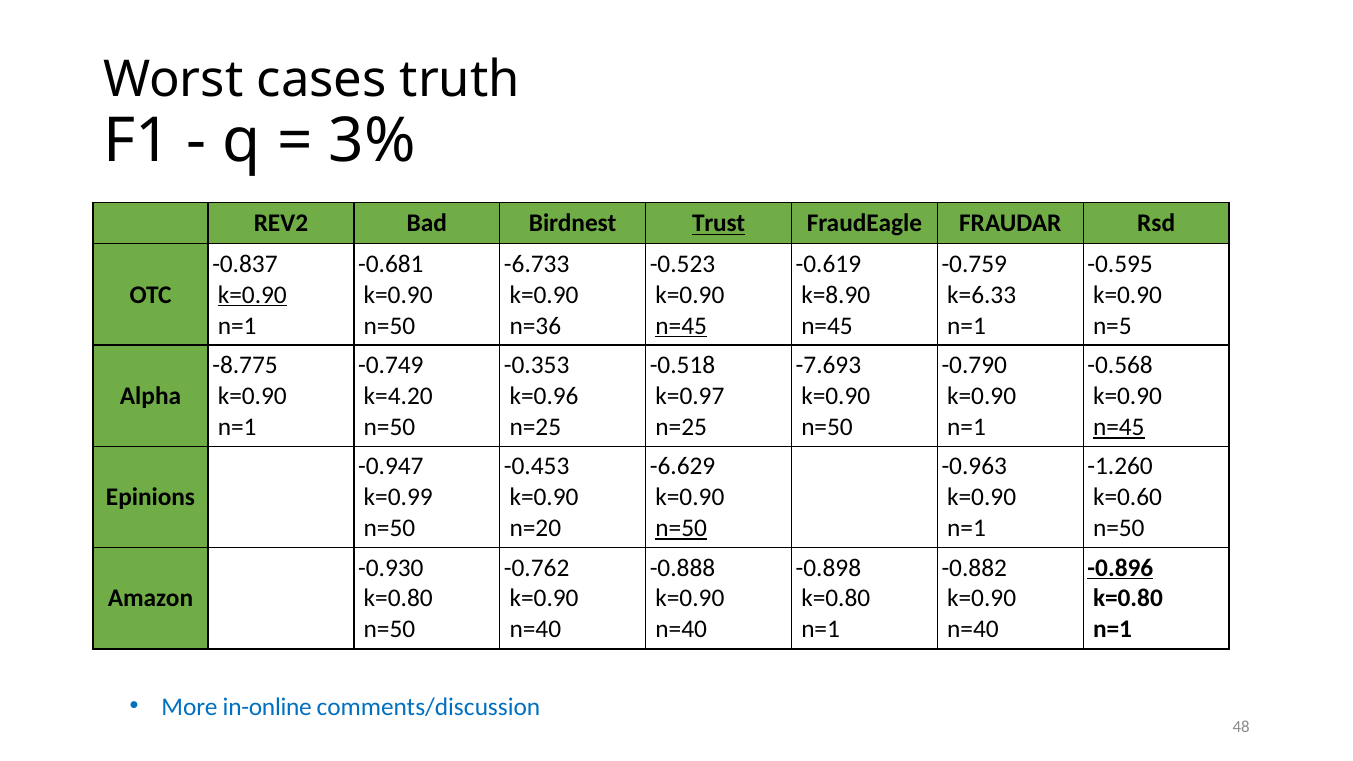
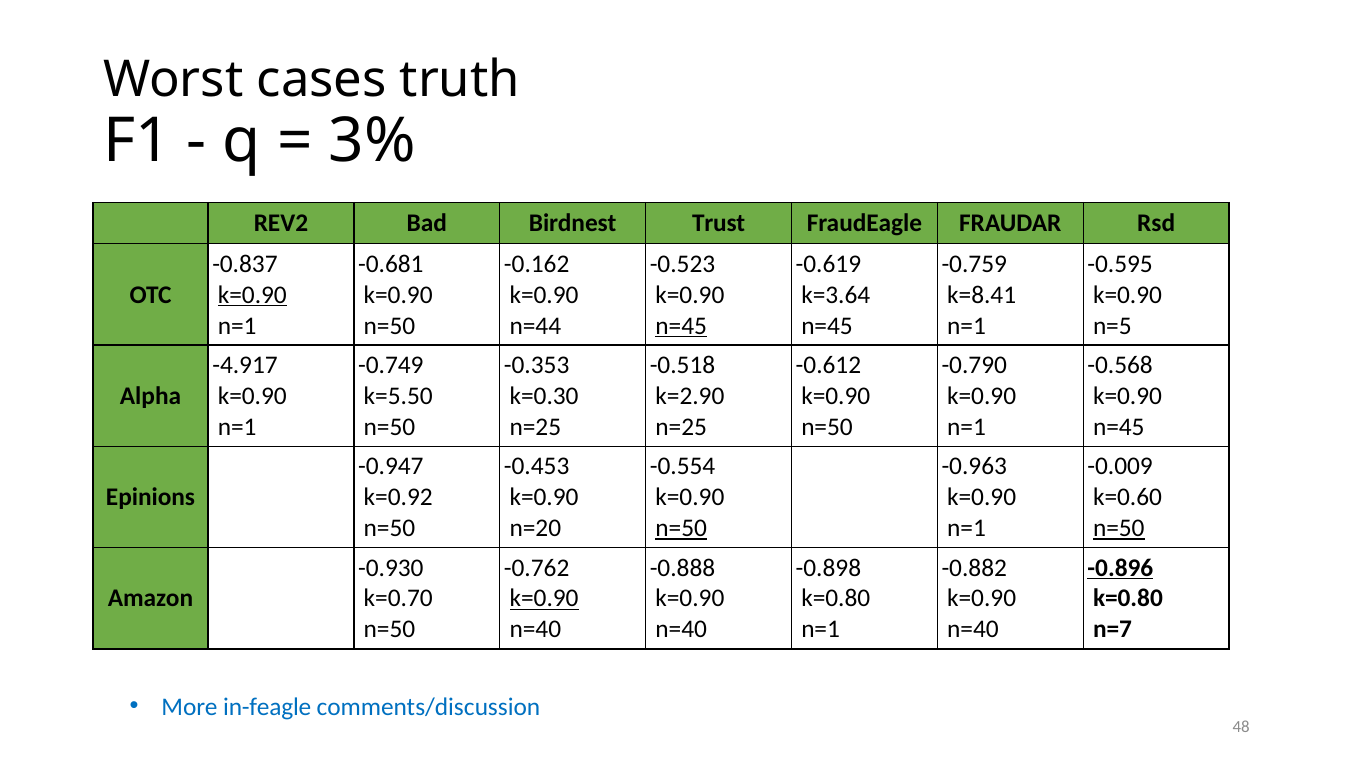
Trust underline: present -> none
-6.733: -6.733 -> -0.162
k=8.90: k=8.90 -> k=3.64
k=6.33: k=6.33 -> k=8.41
n=36: n=36 -> n=44
-8.775: -8.775 -> -4.917
-7.693: -7.693 -> -0.612
k=4.20: k=4.20 -> k=5.50
k=0.96: k=0.96 -> k=0.30
k=0.97: k=0.97 -> k=2.90
n=45 at (1119, 427) underline: present -> none
-6.629: -6.629 -> -0.554
-1.260: -1.260 -> -0.009
k=0.99: k=0.99 -> k=0.92
n=50 at (1119, 528) underline: none -> present
k=0.80 at (398, 599): k=0.80 -> k=0.70
k=0.90 at (544, 599) underline: none -> present
n=1 at (1113, 630): n=1 -> n=7
in-online: in-online -> in-feagle
